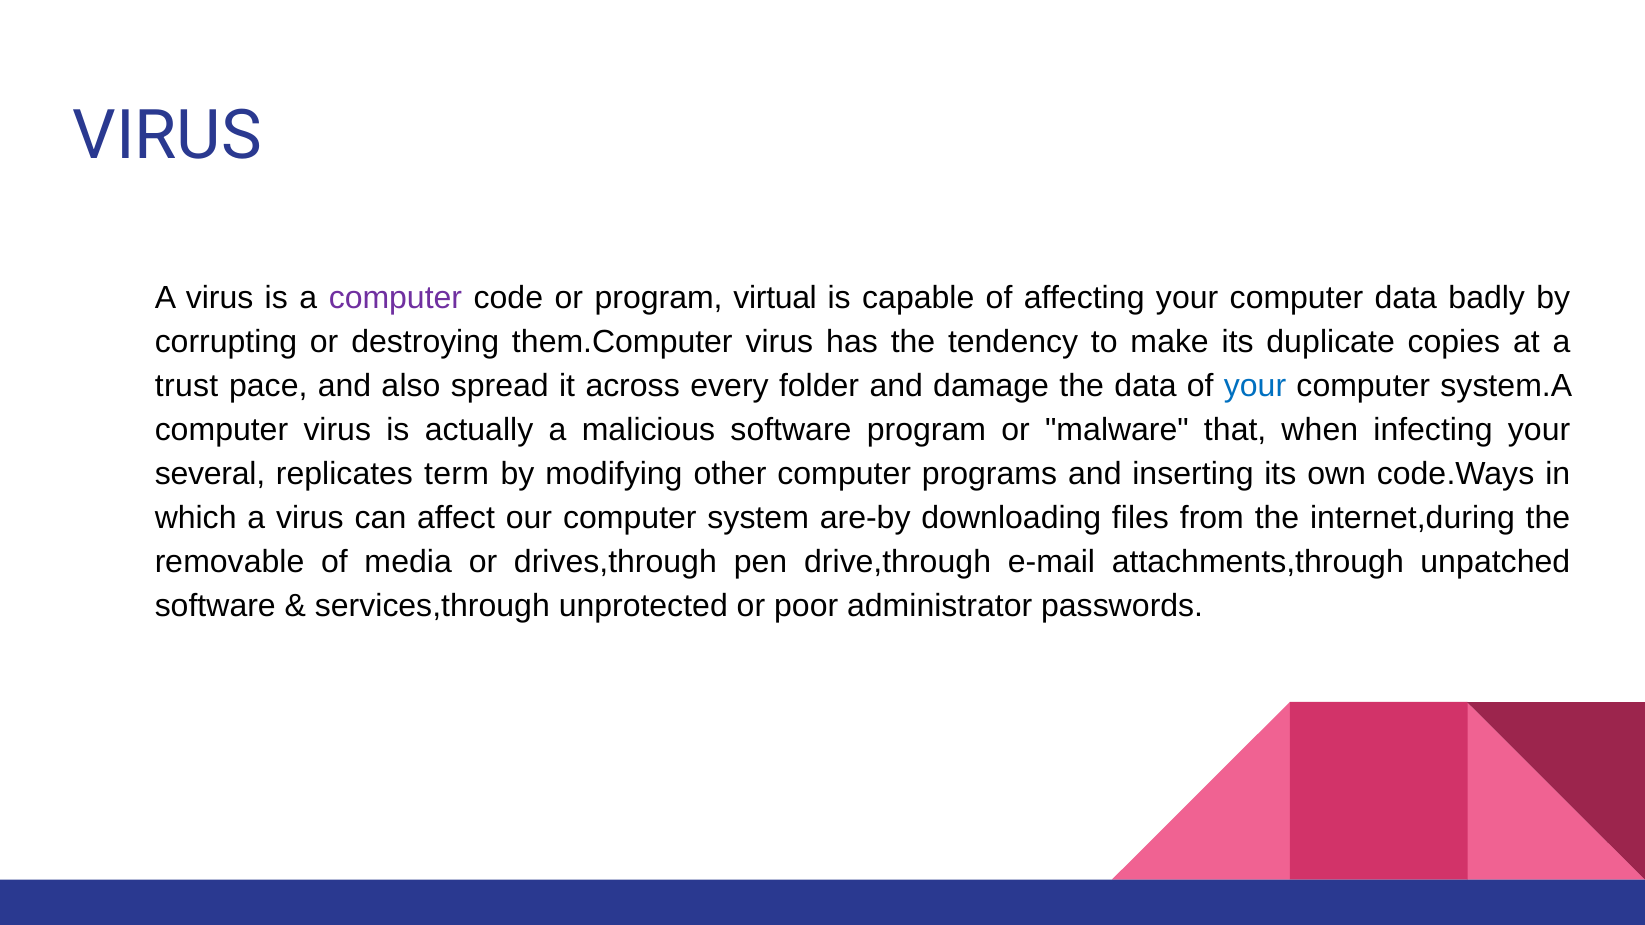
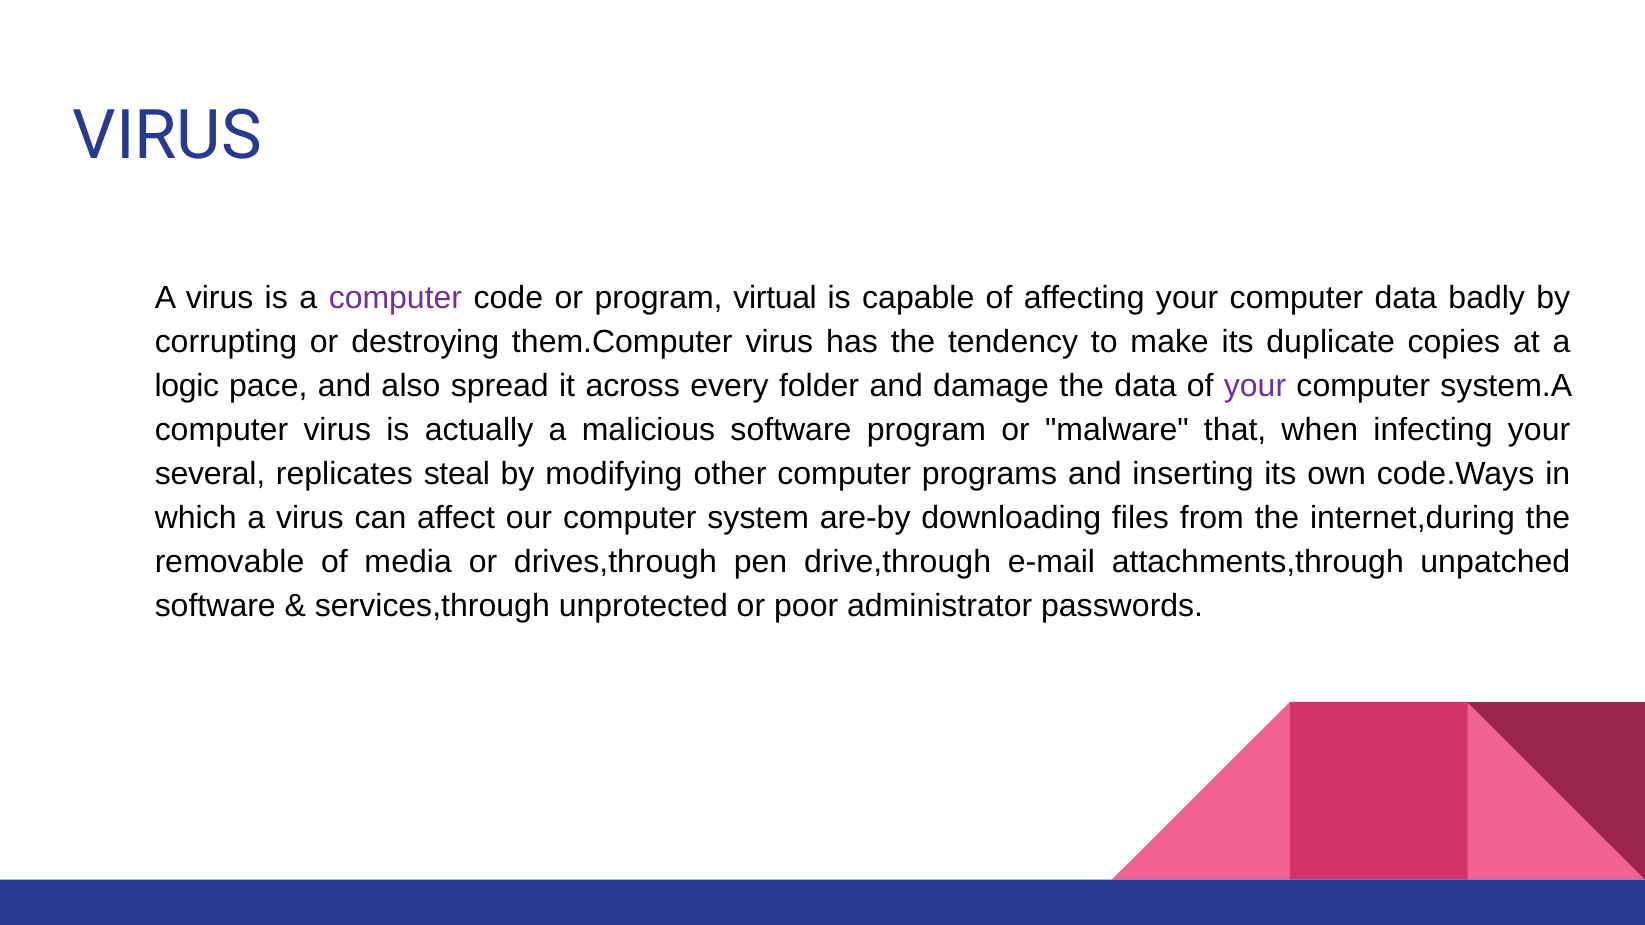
trust: trust -> logic
your at (1255, 386) colour: blue -> purple
term: term -> steal
